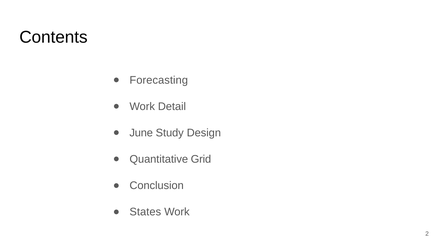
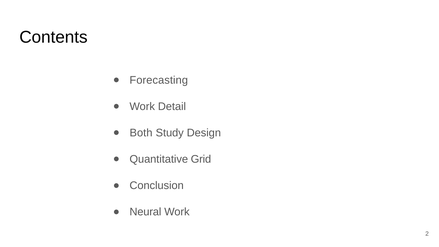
June: June -> Both
States: States -> Neural
